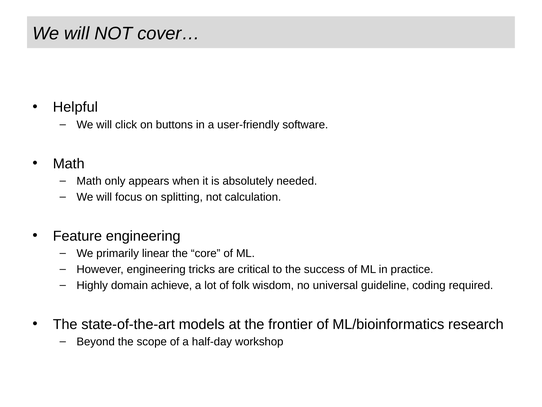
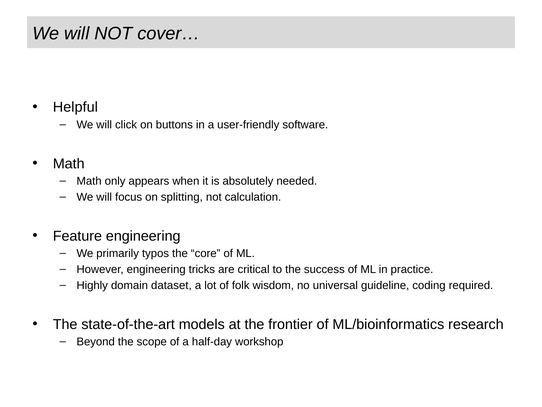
linear: linear -> typos
achieve: achieve -> dataset
